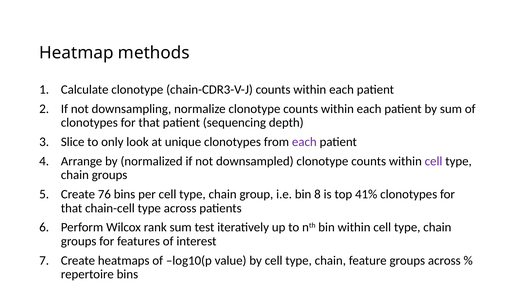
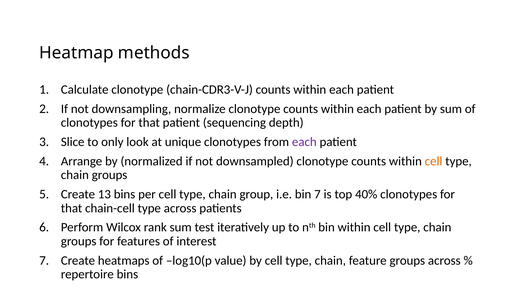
cell at (434, 161) colour: purple -> orange
76: 76 -> 13
bin 8: 8 -> 7
41%: 41% -> 40%
